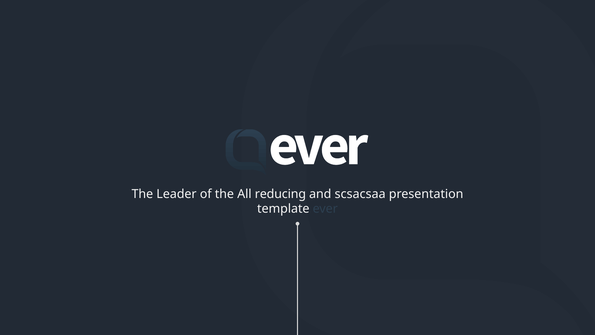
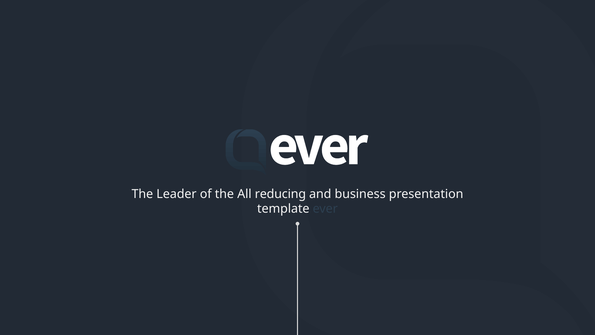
scsacsaa: scsacsaa -> business
